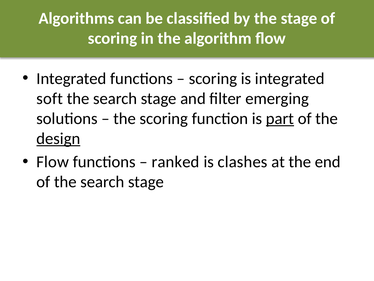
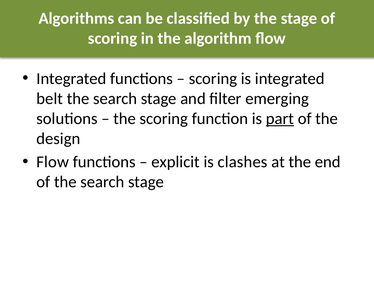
soft: soft -> belt
design underline: present -> none
ranked: ranked -> explicit
